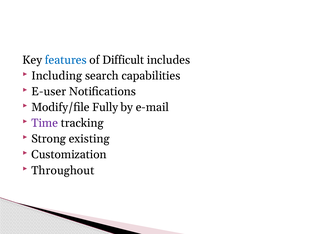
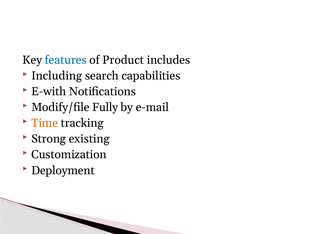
Difficult: Difficult -> Product
E-user: E-user -> E-with
Time colour: purple -> orange
Throughout: Throughout -> Deployment
